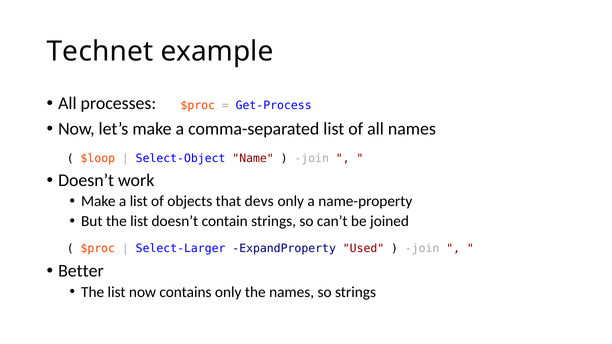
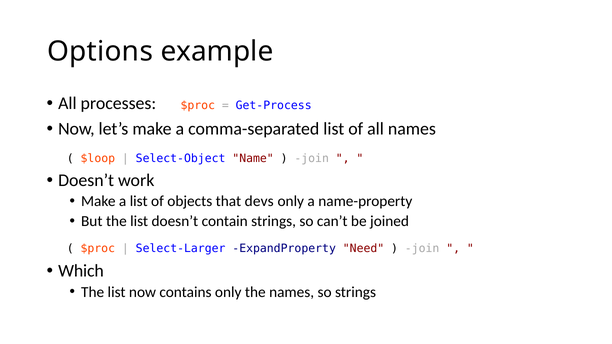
Technet: Technet -> Options
Used: Used -> Need
Better: Better -> Which
